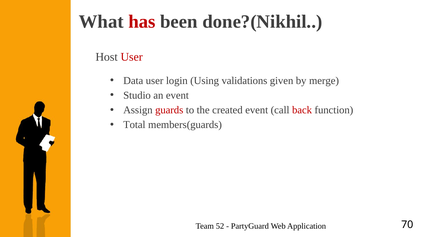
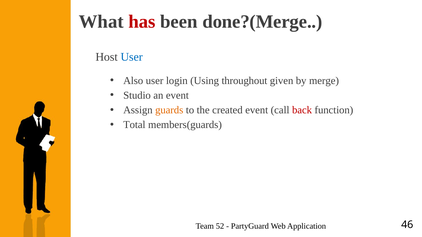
done?(Nikhil: done?(Nikhil -> done?(Merge
User at (132, 57) colour: red -> blue
Data: Data -> Also
validations: validations -> throughout
guards colour: red -> orange
70: 70 -> 46
